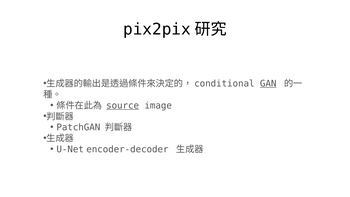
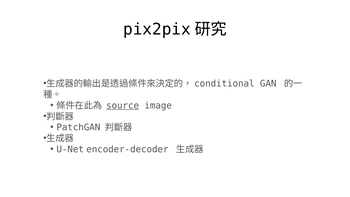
GAN underline: present -> none
